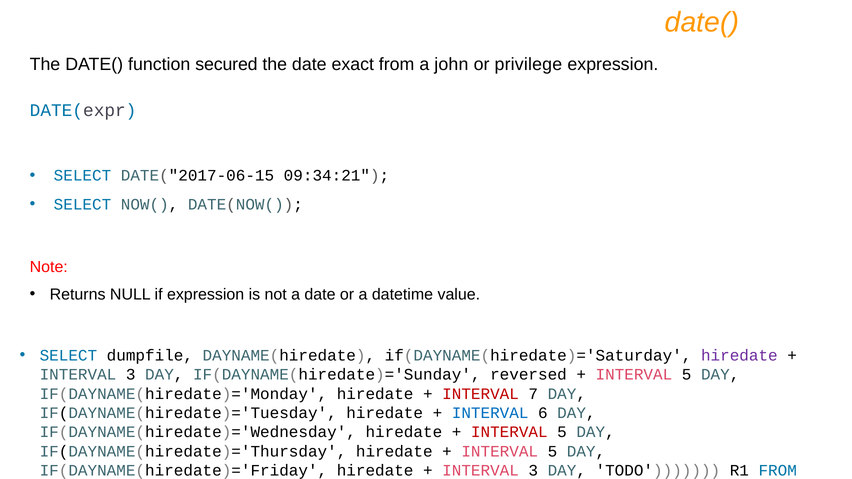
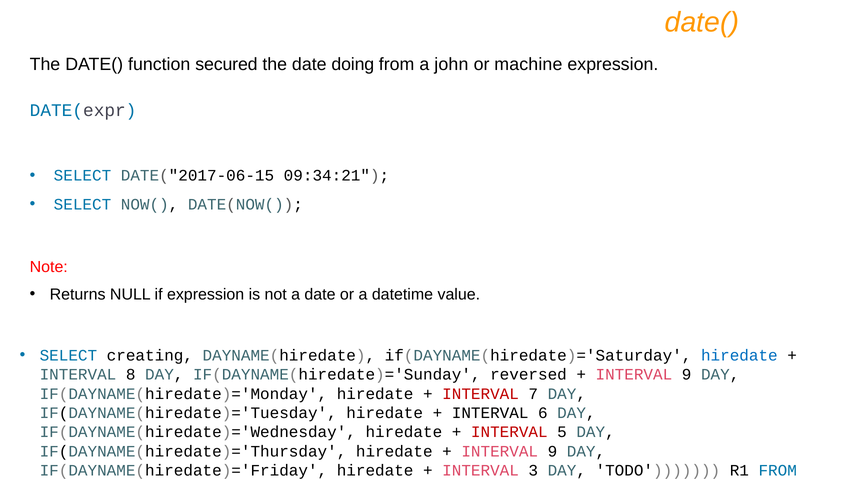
exact: exact -> doing
privilege: privilege -> machine
dumpfile: dumpfile -> creating
hiredate at (739, 356) colour: purple -> blue
3 at (131, 375): 3 -> 8
5 at (687, 375): 5 -> 9
INTERVAL at (490, 413) colour: blue -> black
5 at (552, 452): 5 -> 9
